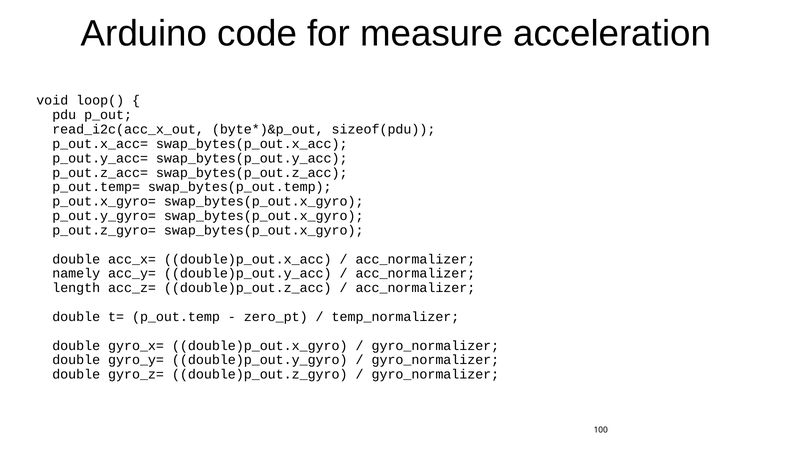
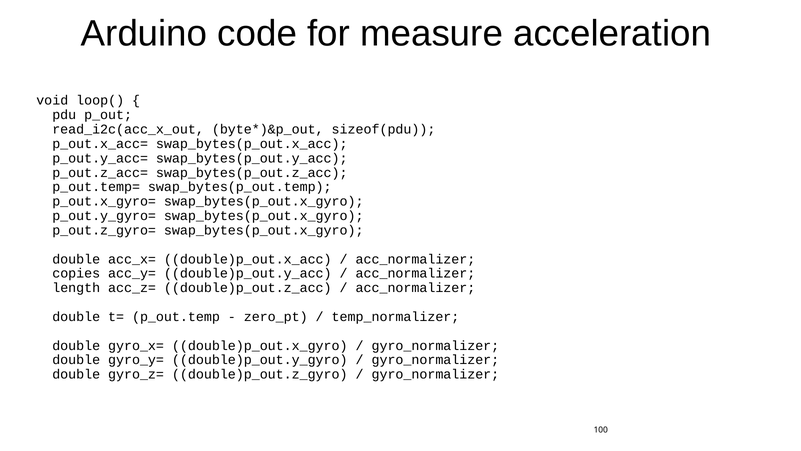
namely: namely -> copies
